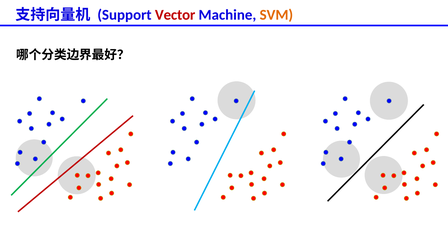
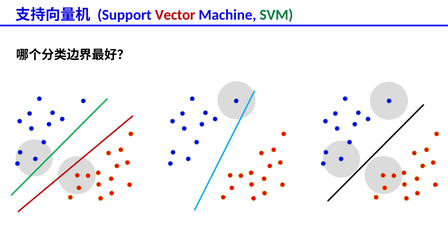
SVM colour: orange -> green
